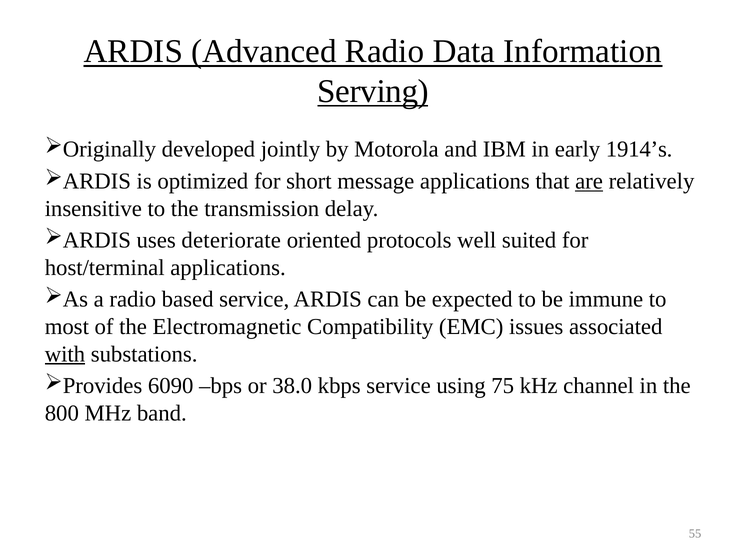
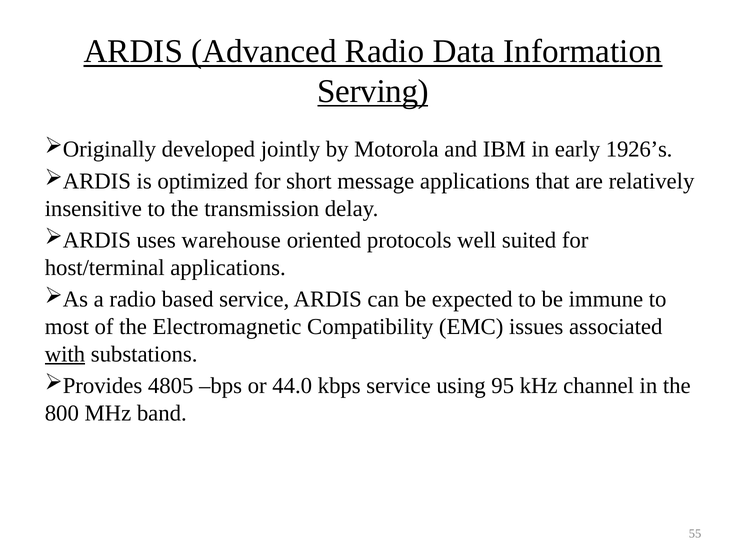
1914’s: 1914’s -> 1926’s
are underline: present -> none
deteriorate: deteriorate -> warehouse
6090: 6090 -> 4805
38.0: 38.0 -> 44.0
75: 75 -> 95
